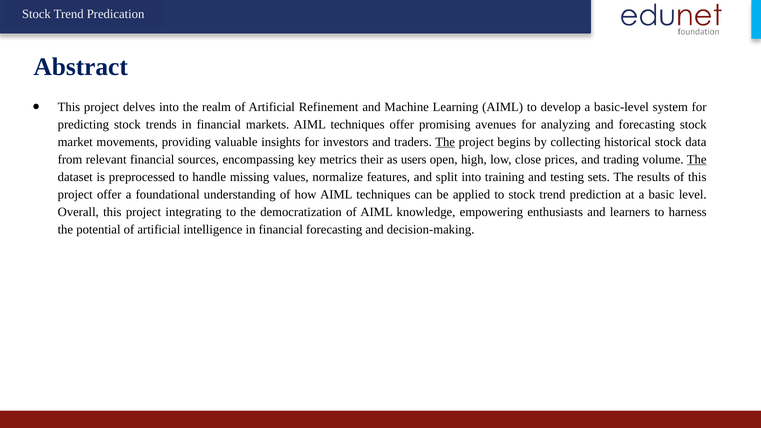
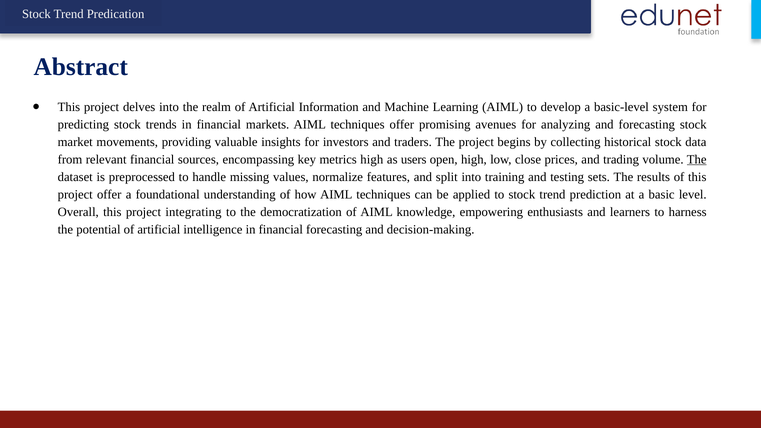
Refinement: Refinement -> Information
The at (445, 142) underline: present -> none
metrics their: their -> high
